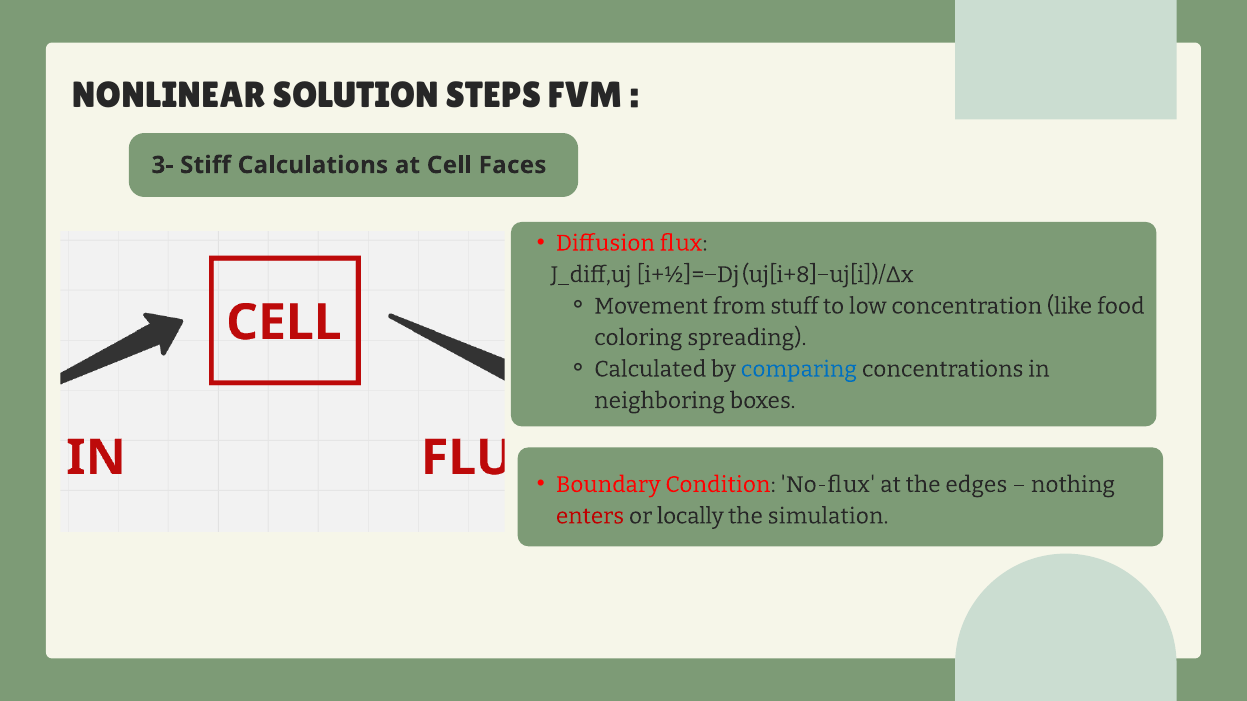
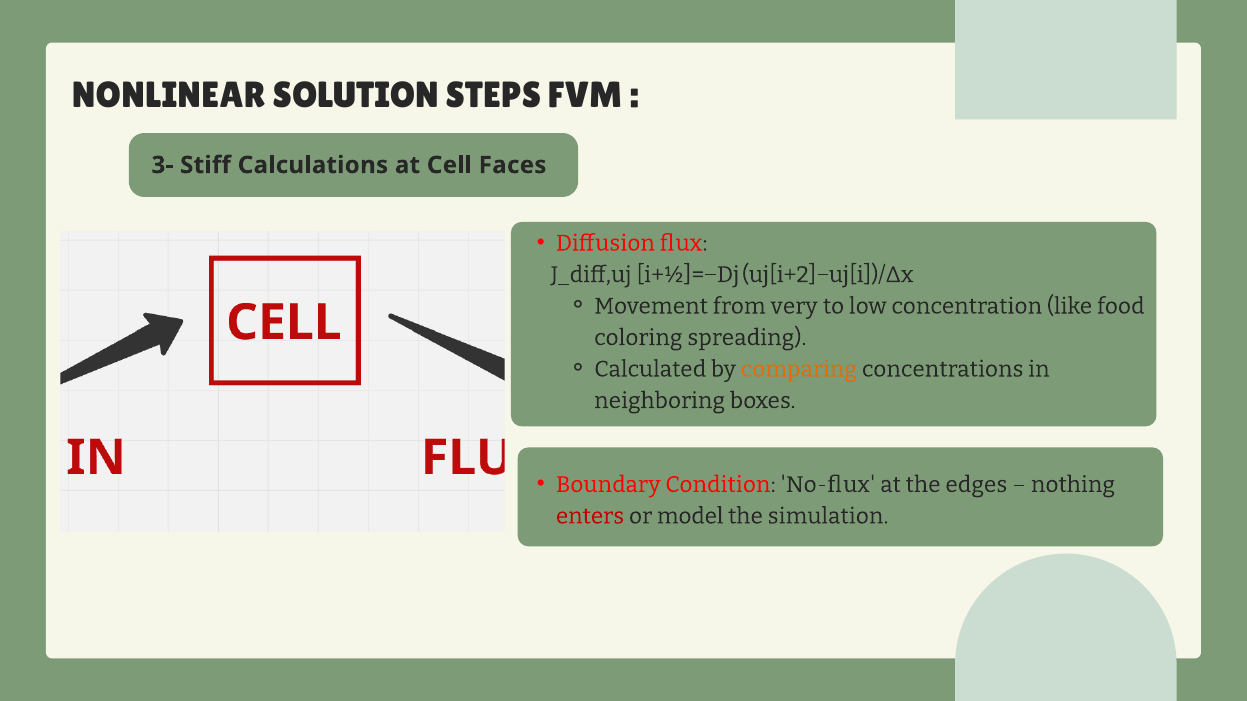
uj[i+8]−uj[i])/Δx: uj[i+8]−uj[i])/Δx -> uj[i+2]−uj[i])/Δx
stuff: stuff -> very
comparing colour: blue -> orange
locally: locally -> model
